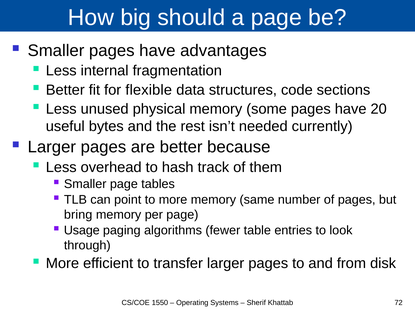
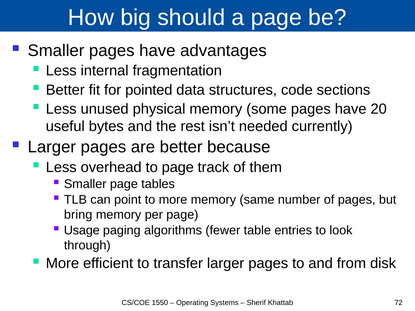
flexible: flexible -> pointed
to hash: hash -> page
